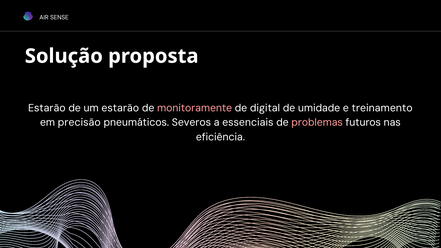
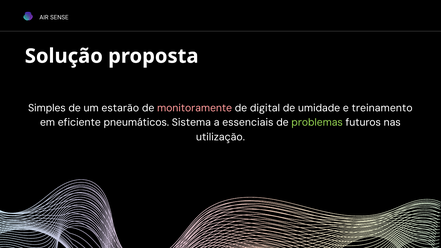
Estarão at (47, 108): Estarão -> Simples
precisão: precisão -> eficiente
Severos: Severos -> Sistema
problemas colour: pink -> light green
eficiência: eficiência -> utilização
